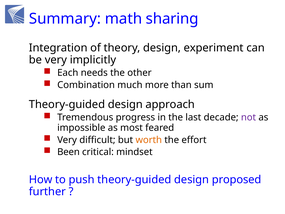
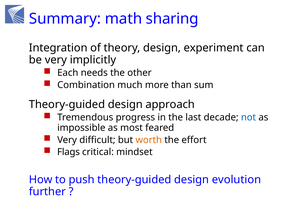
not colour: purple -> blue
Been: Been -> Flags
proposed: proposed -> evolution
